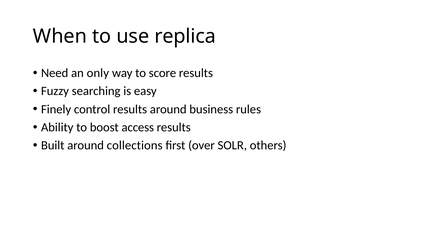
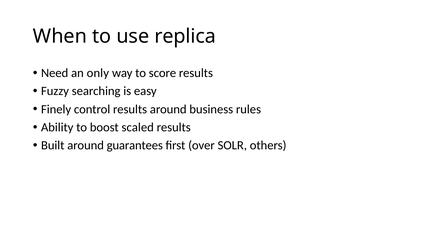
access: access -> scaled
collections: collections -> guarantees
